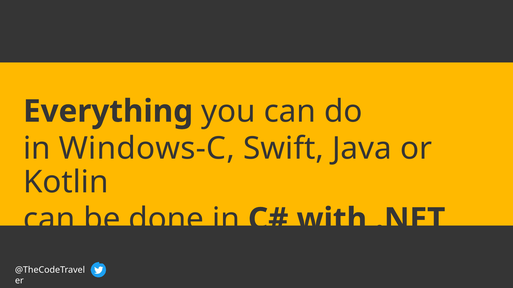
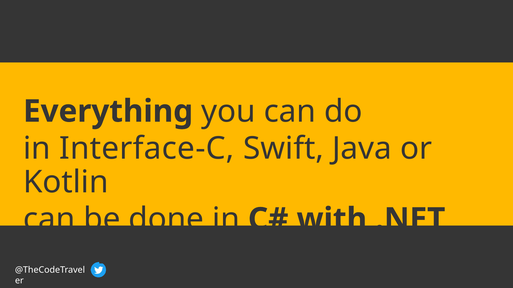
Windows-C: Windows-C -> Interface-C
